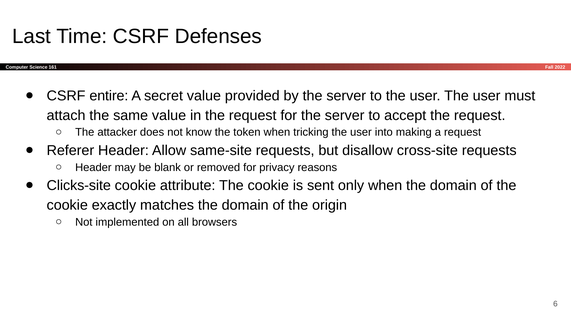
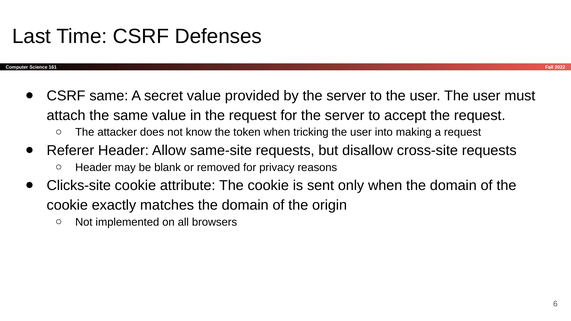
CSRF entire: entire -> same
